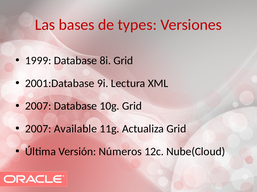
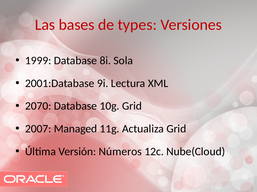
8i Grid: Grid -> Sola
2007 at (38, 106): 2007 -> 2070
Available: Available -> Managed
